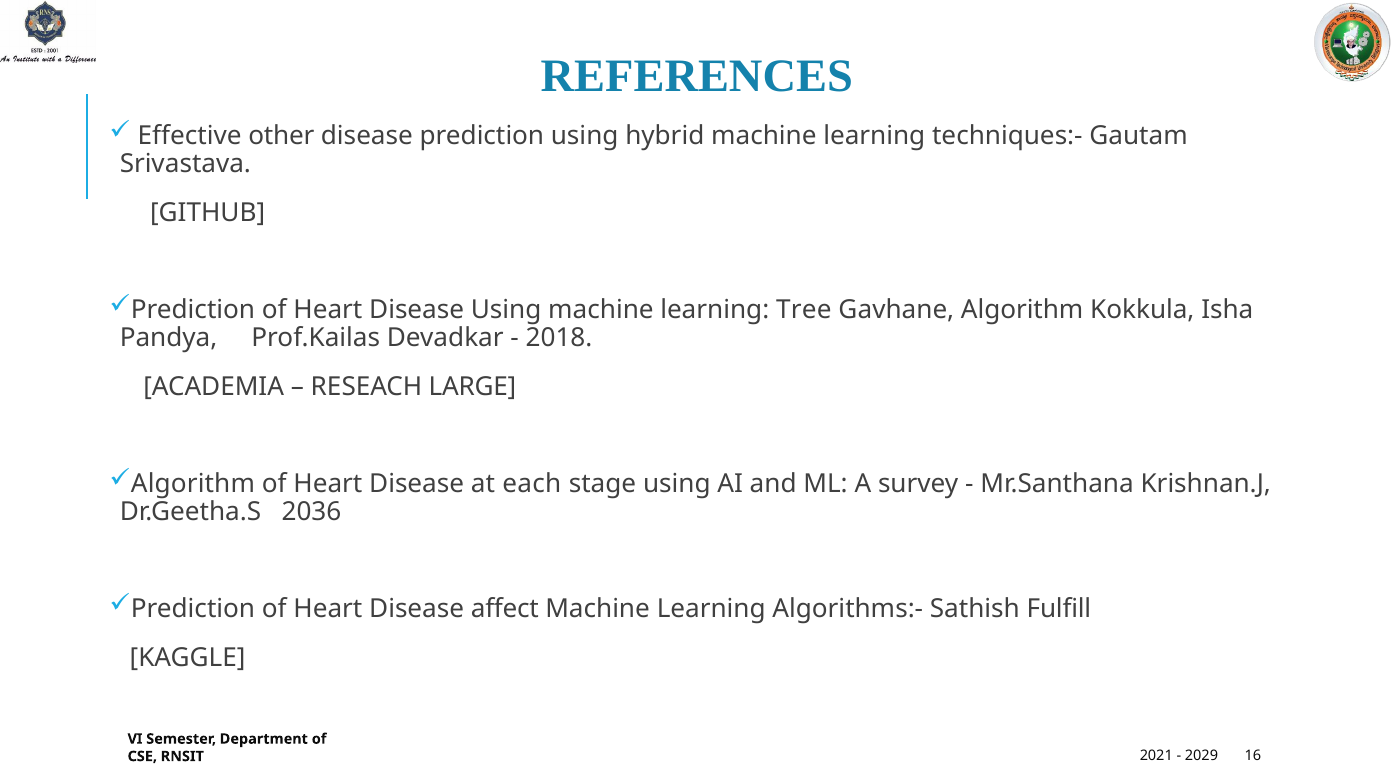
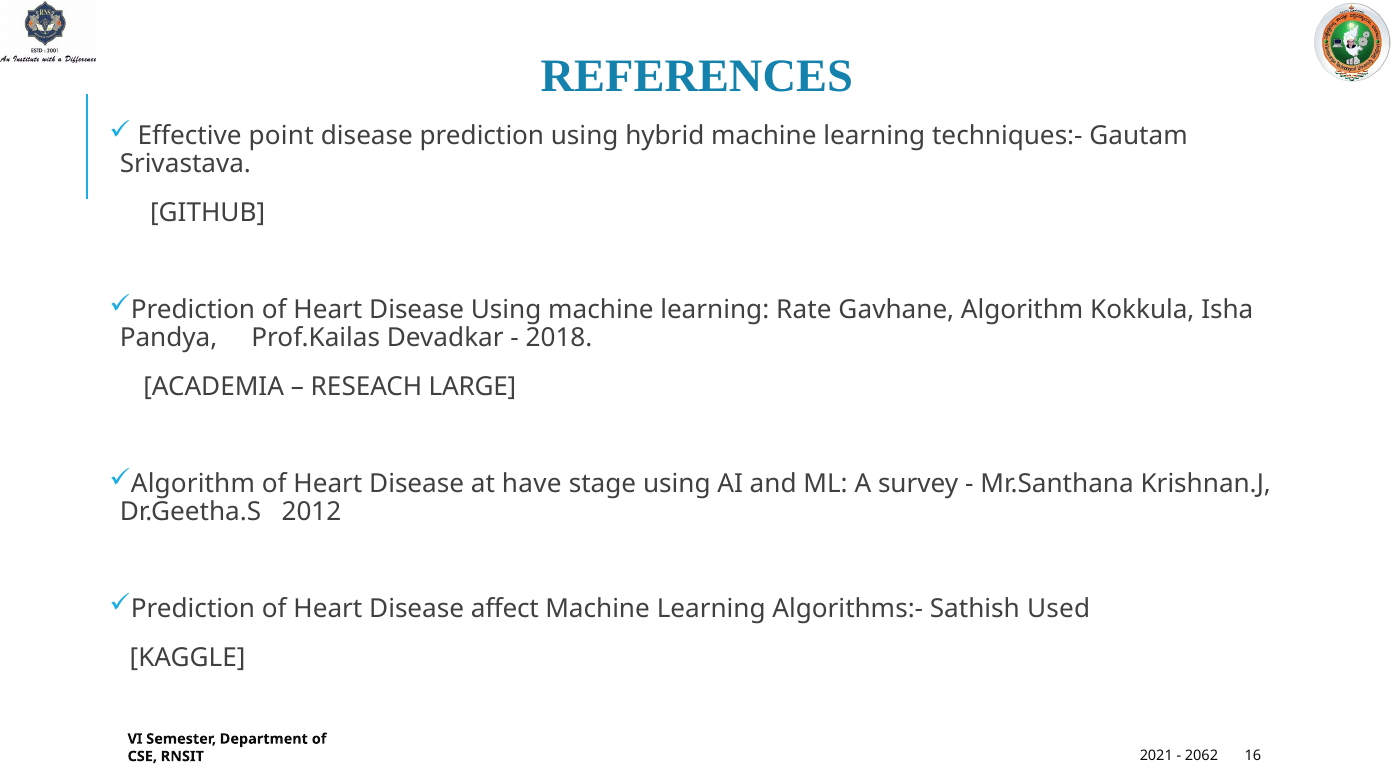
other: other -> point
Tree: Tree -> Rate
each: each -> have
2036: 2036 -> 2012
Fulfill: Fulfill -> Used
2029: 2029 -> 2062
